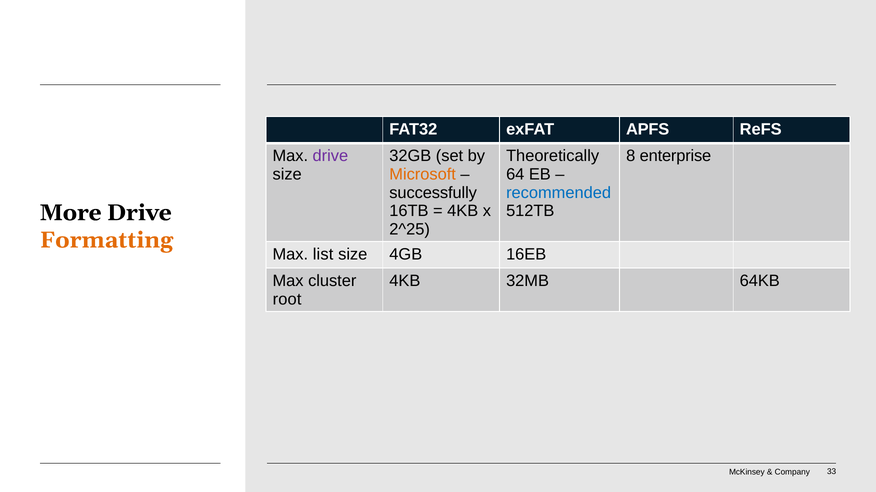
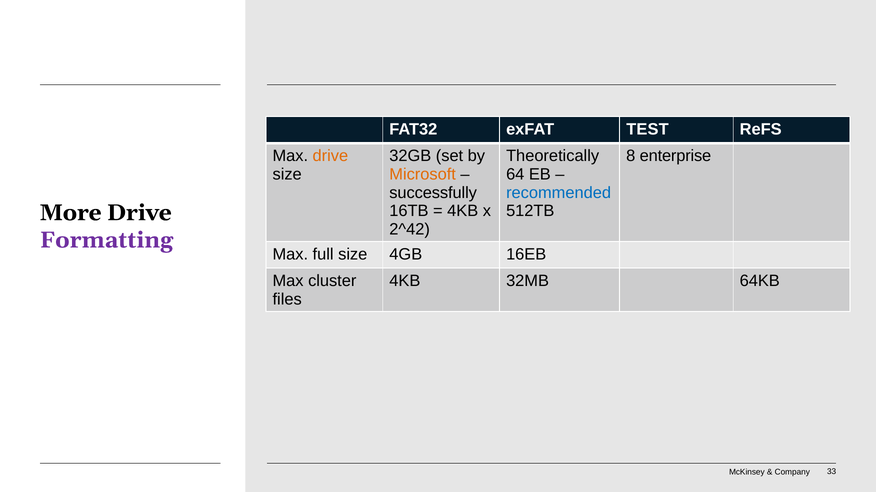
APFS: APFS -> TEST
drive at (330, 156) colour: purple -> orange
2^25: 2^25 -> 2^42
Formatting colour: orange -> purple
list: list -> full
root: root -> files
